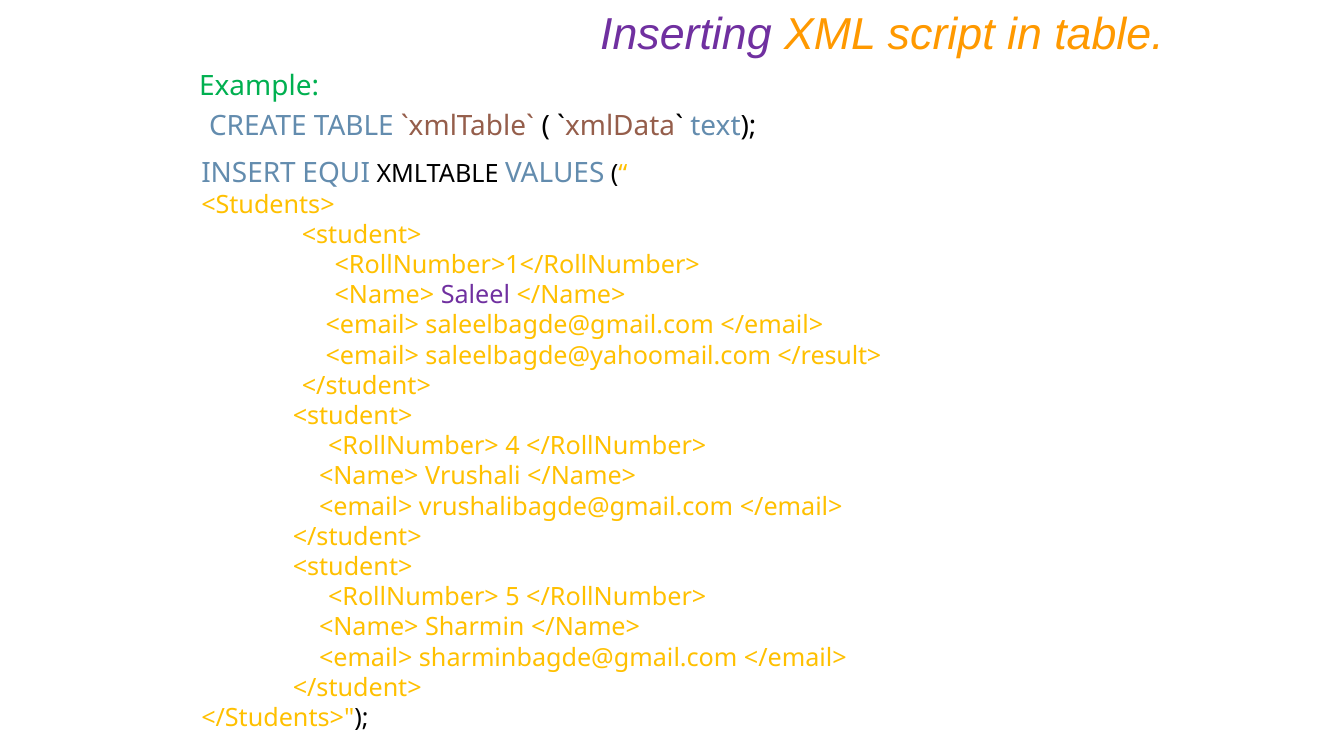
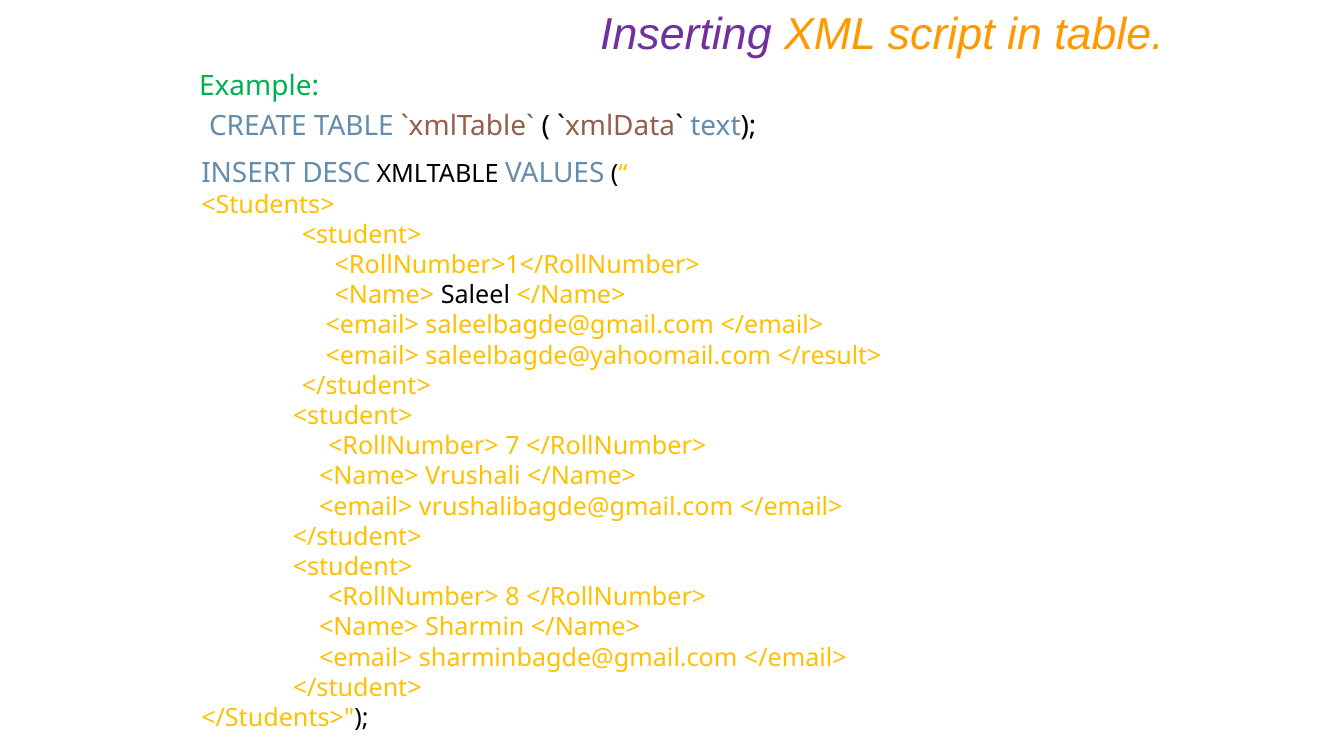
EQUI: EQUI -> DESC
Saleel colour: purple -> black
4: 4 -> 7
5: 5 -> 8
